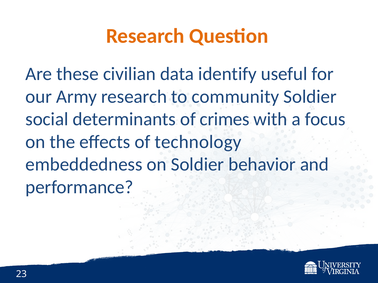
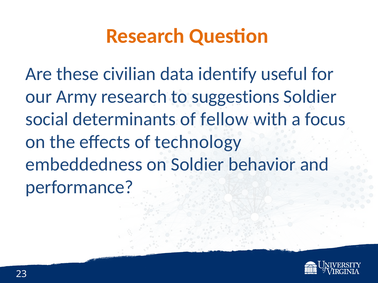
community: community -> suggestions
crimes: crimes -> fellow
